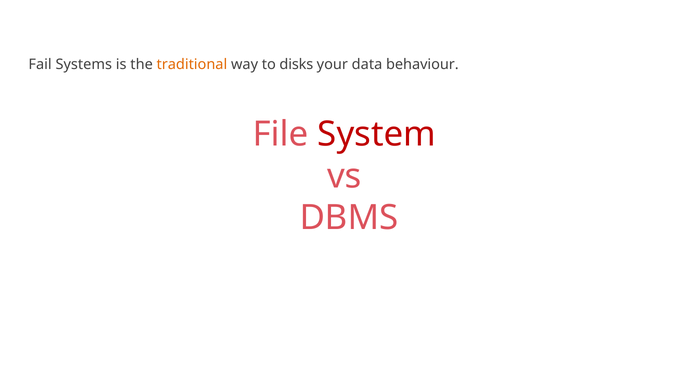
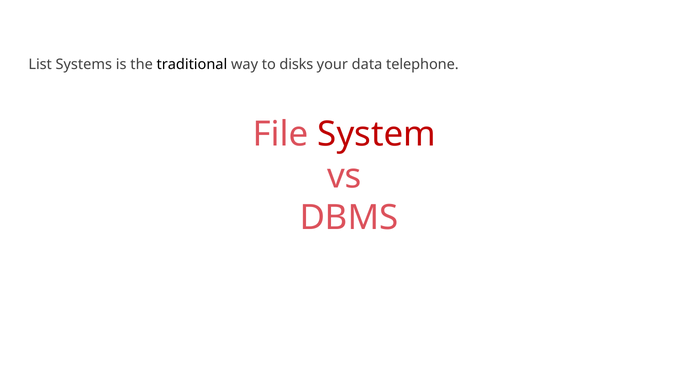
Fail: Fail -> List
traditional colour: orange -> black
behaviour: behaviour -> telephone
